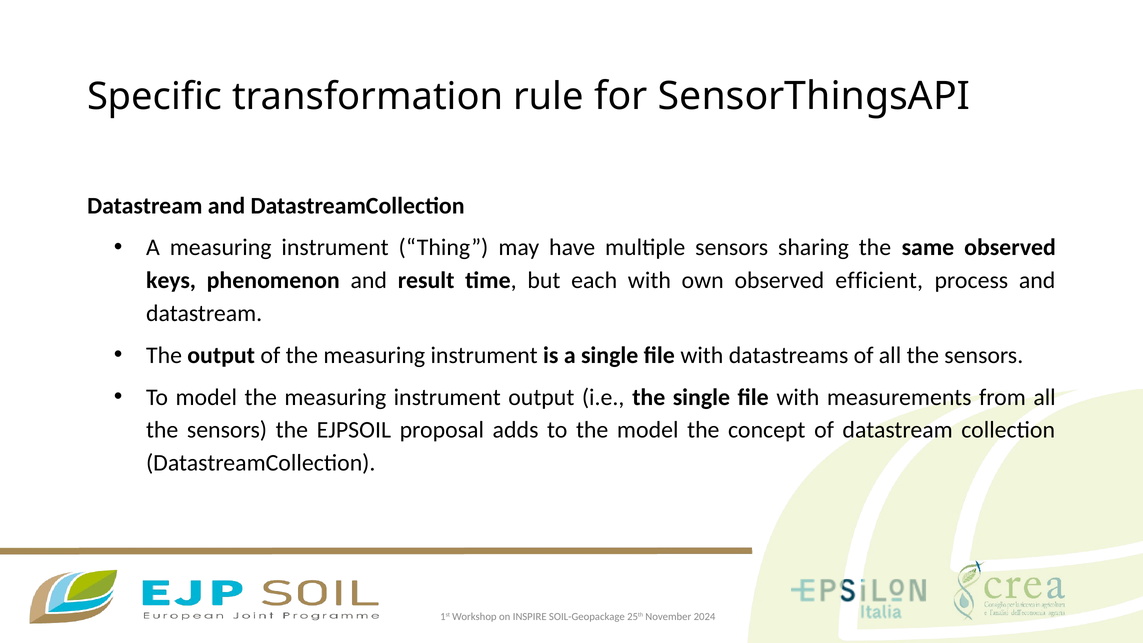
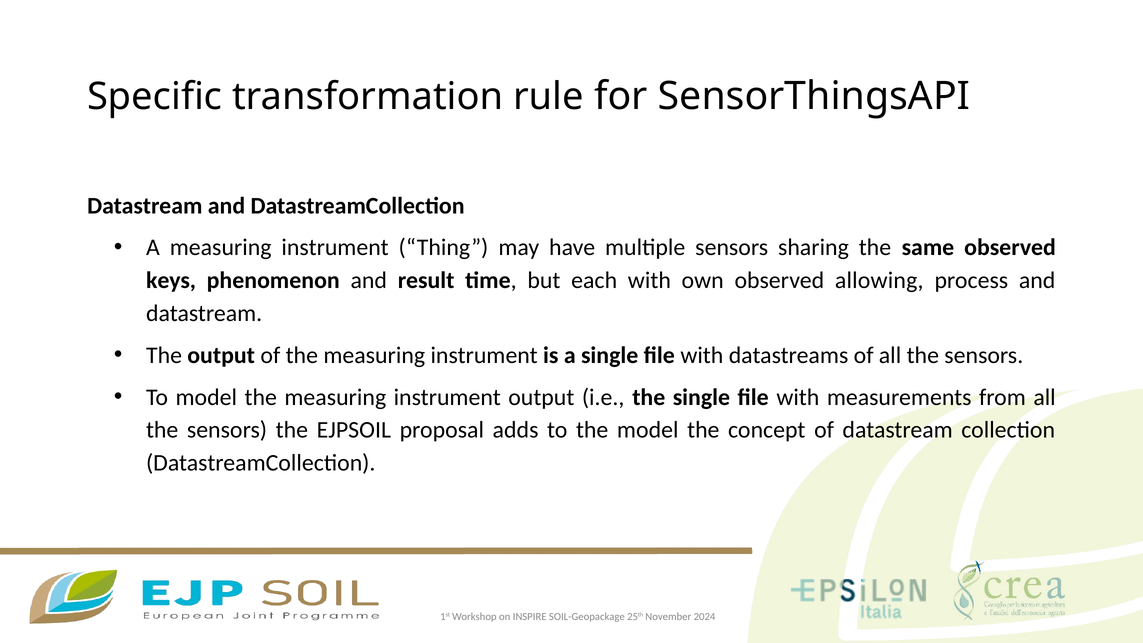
efficient: efficient -> allowing
